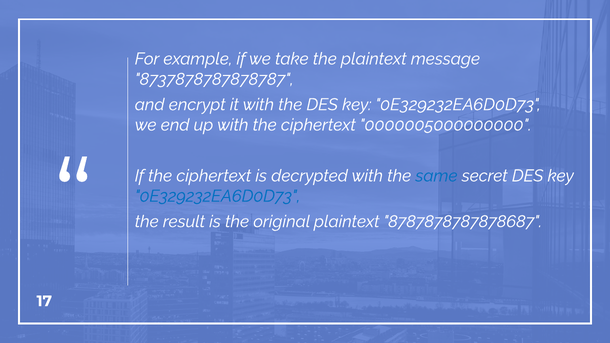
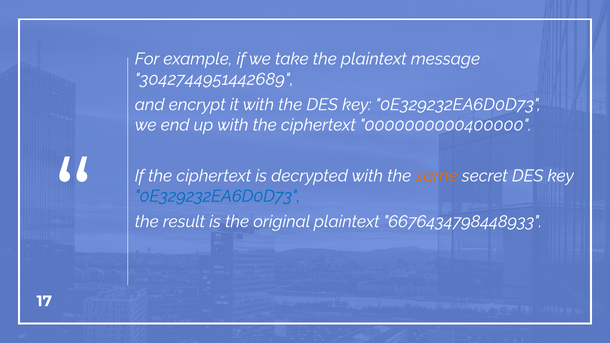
8737878787878787: 8737878787878787 -> 3042744951442689
0000005000000000: 0000005000000000 -> 0000000000400000
same colour: blue -> orange
8787878787878687: 8787878787878687 -> 6676434798448933
